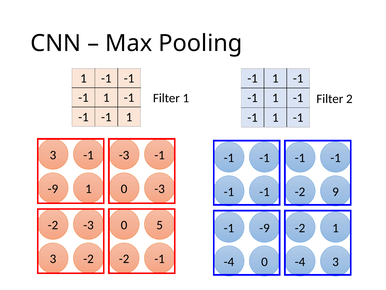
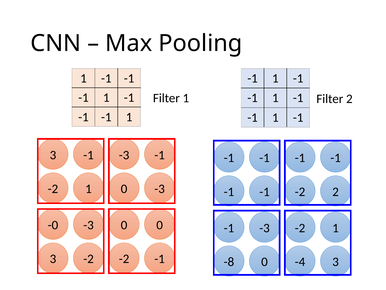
-9 at (53, 189): -9 -> -2
-2 9: 9 -> 2
-2 at (53, 225): -2 -> -0
0 5: 5 -> 0
-9 at (264, 228): -9 -> -3
-4 at (229, 261): -4 -> -8
